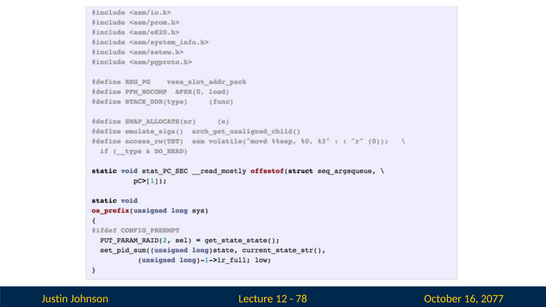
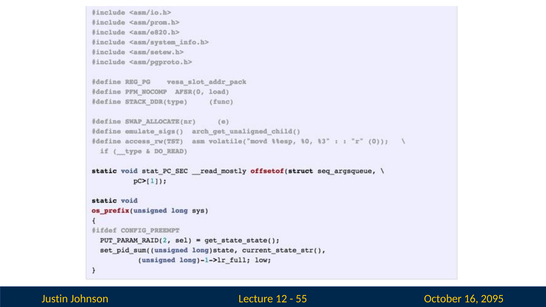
78: 78 -> 55
2077: 2077 -> 2095
